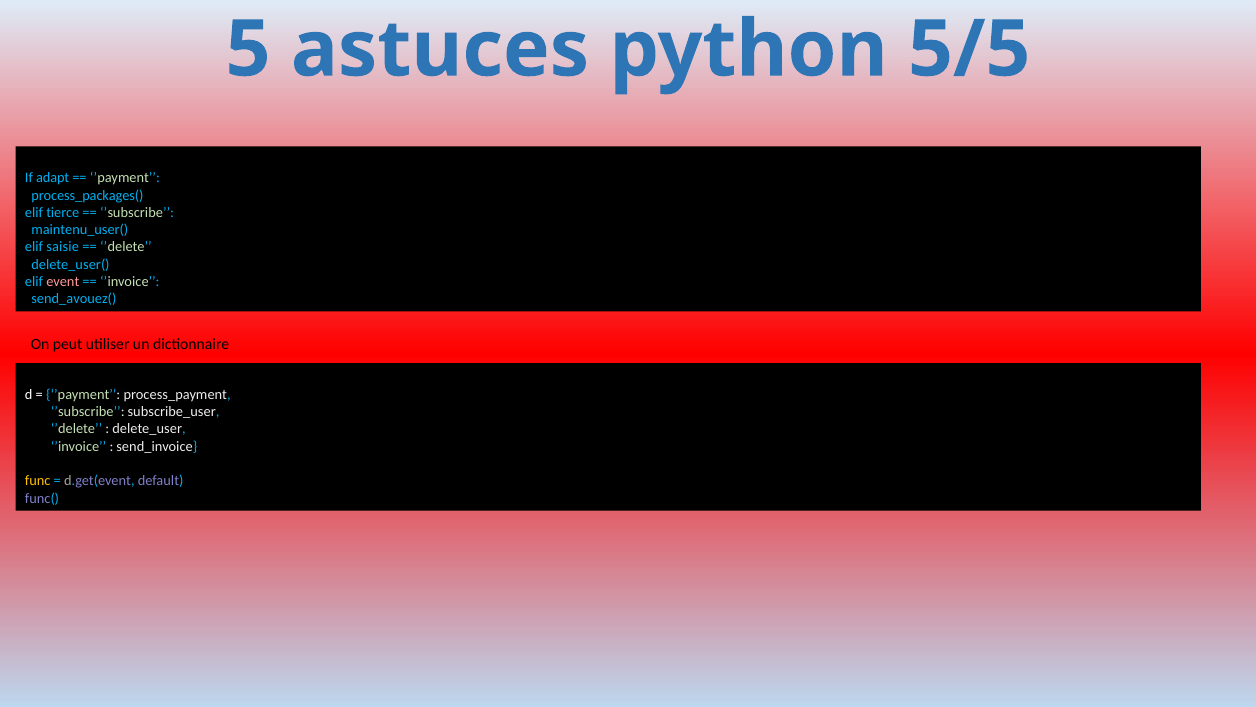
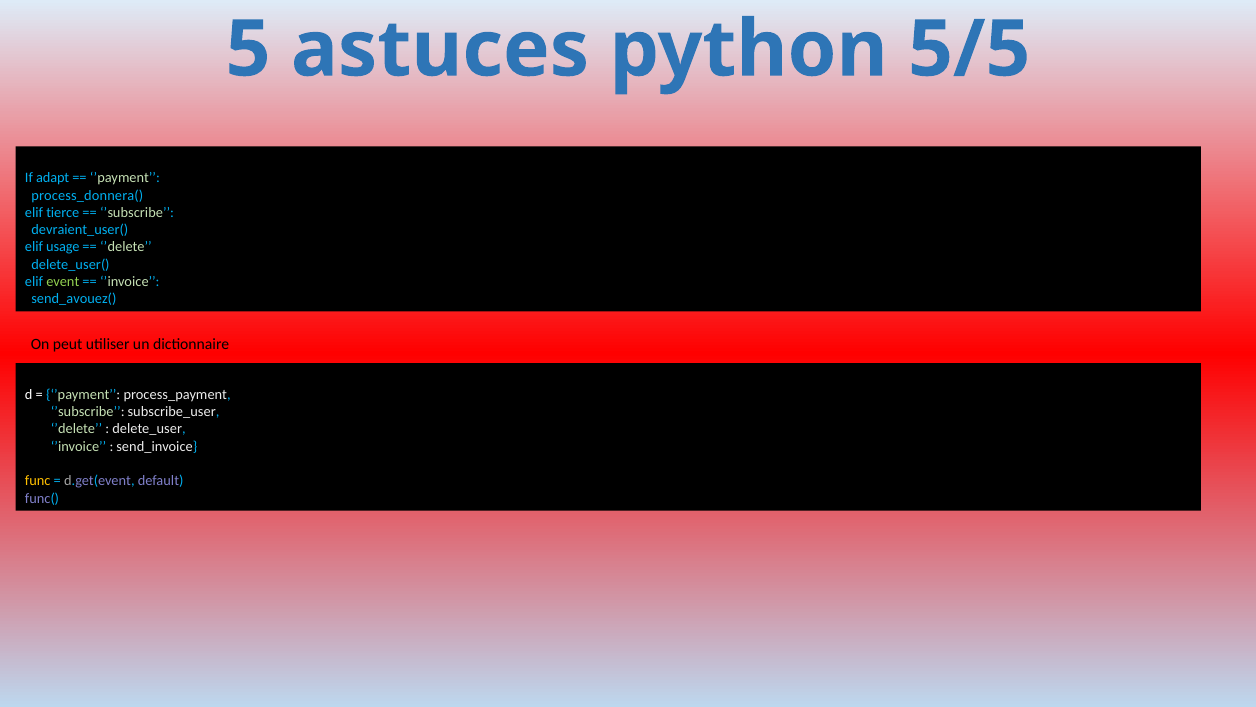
process_packages(: process_packages( -> process_donnera(
maintenu_user(: maintenu_user( -> devraient_user(
saisie: saisie -> usage
event colour: pink -> light green
